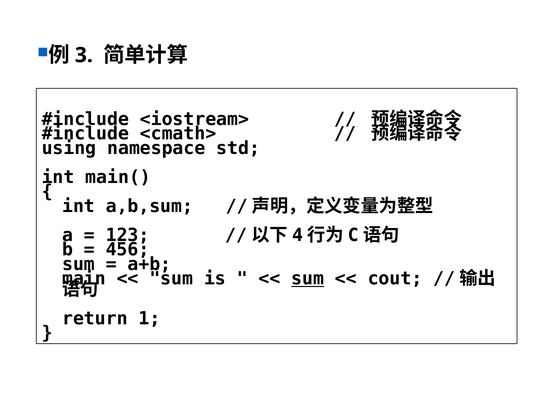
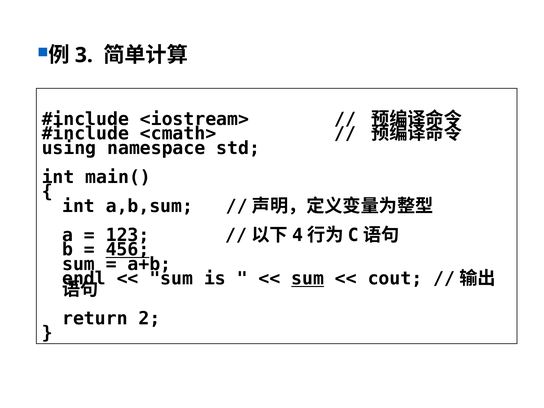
456 underline: none -> present
main: main -> endl
1: 1 -> 2
